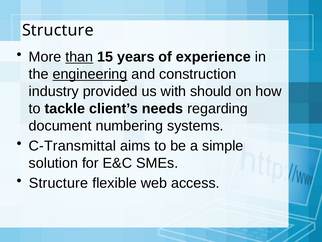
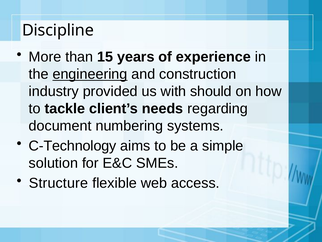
Structure at (58, 30): Structure -> Discipline
than underline: present -> none
C-Transmittal: C-Transmittal -> C-Technology
